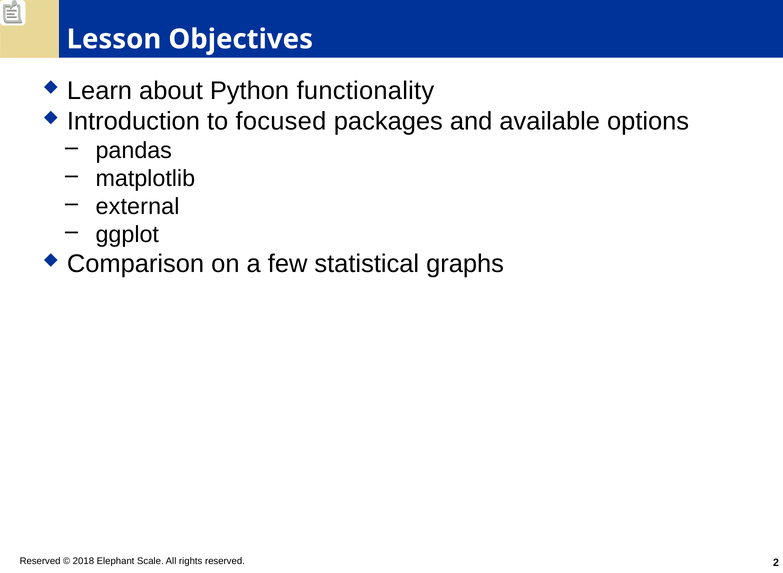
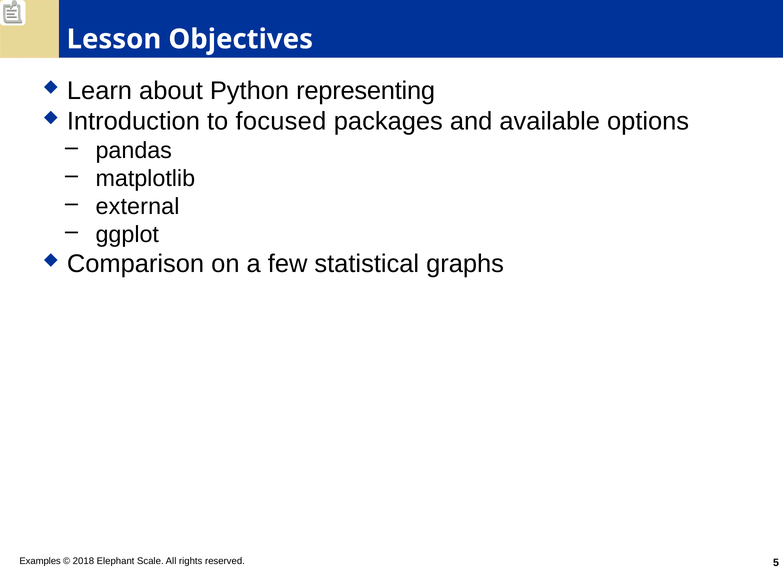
functionality: functionality -> representing
Reserved at (40, 561): Reserved -> Examples
2: 2 -> 5
